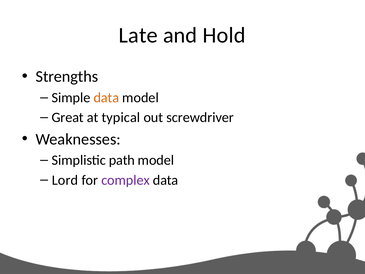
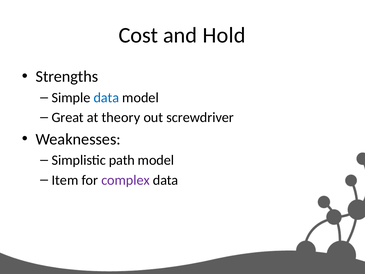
Late: Late -> Cost
data at (106, 98) colour: orange -> blue
typical: typical -> theory
Lord: Lord -> Item
